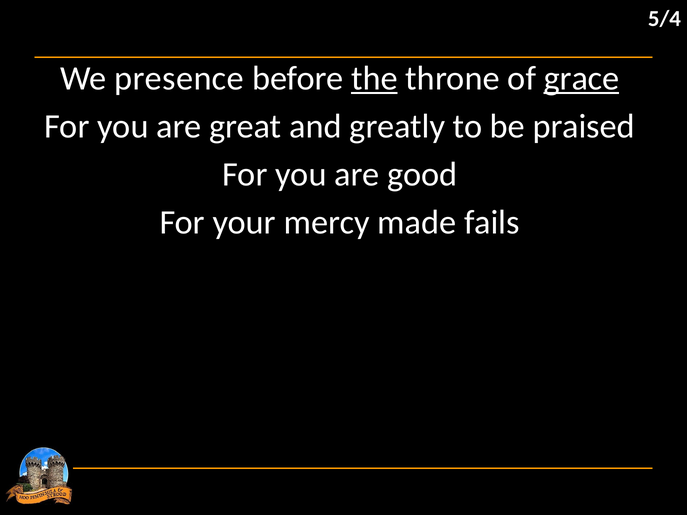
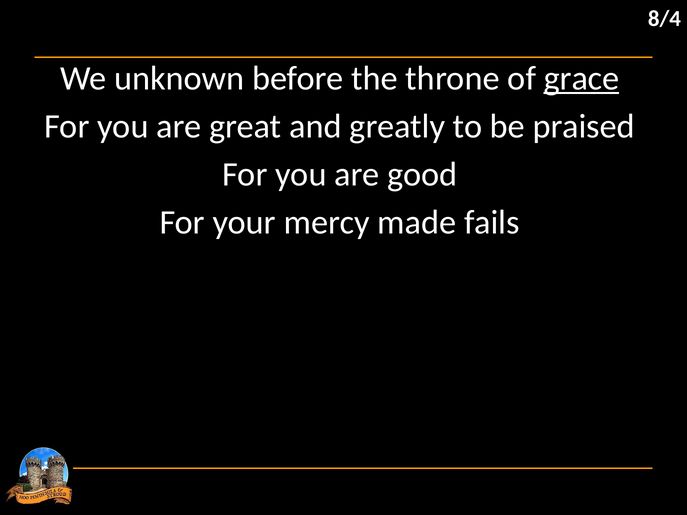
5/4: 5/4 -> 8/4
presence: presence -> unknown
the underline: present -> none
